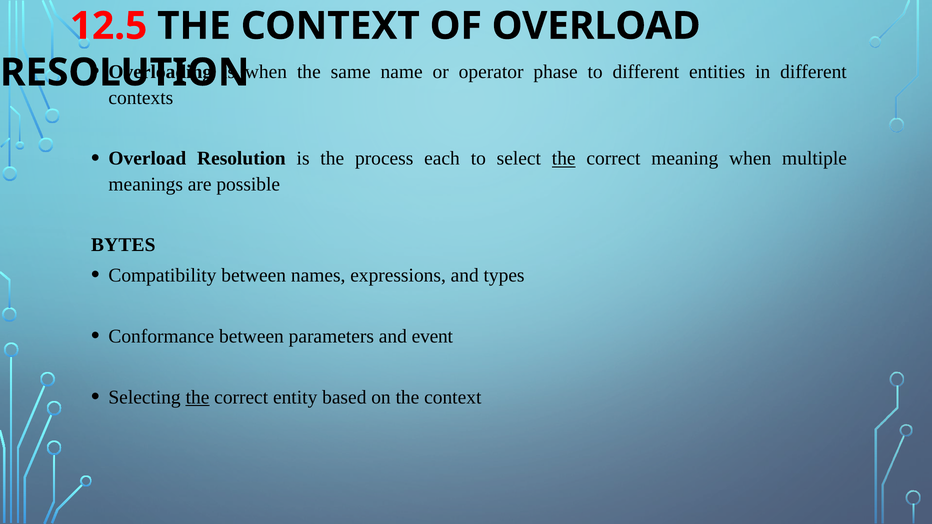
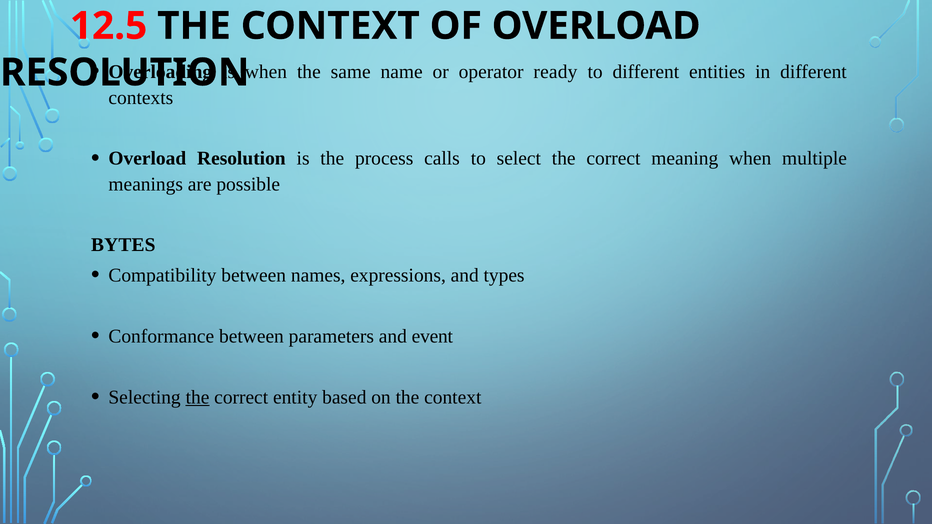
phase: phase -> ready
each: each -> calls
the at (564, 159) underline: present -> none
